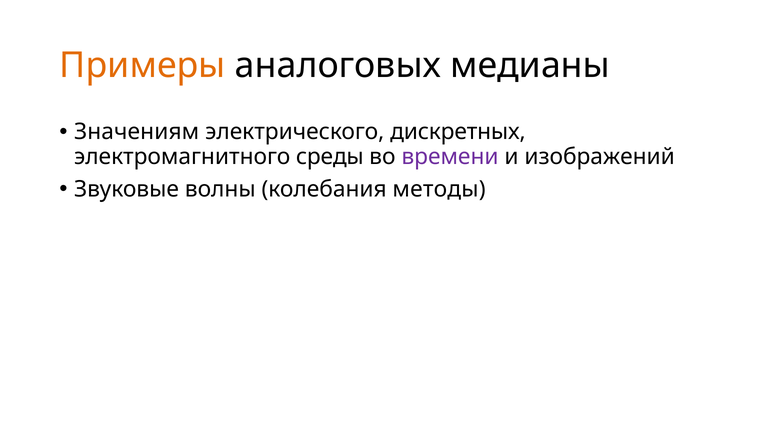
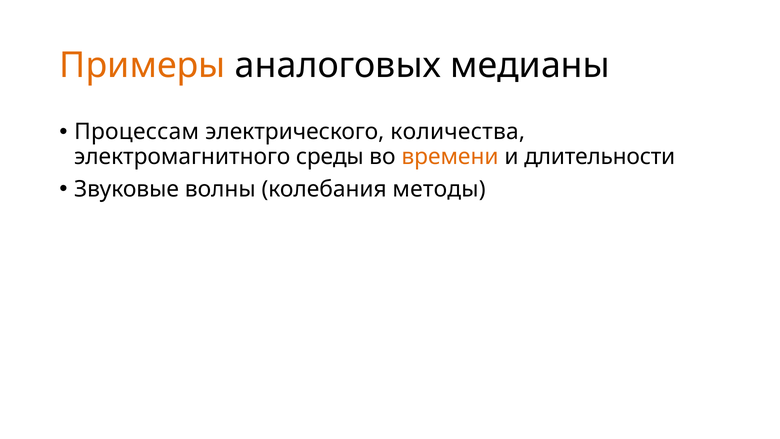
Значениям: Значениям -> Процессам
дискретных: дискретных -> количества
времени colour: purple -> orange
изображений: изображений -> длительности
